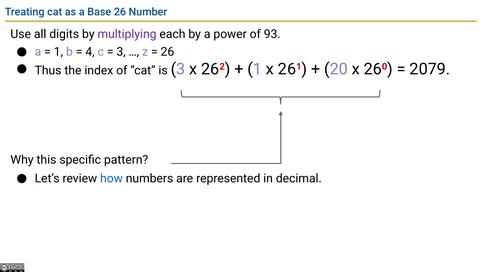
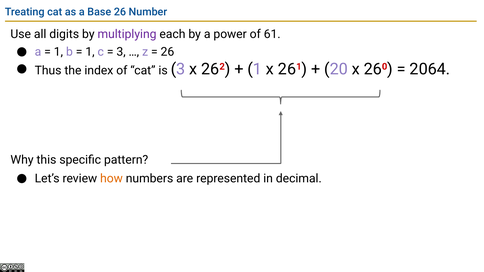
93: 93 -> 61
4 at (90, 52): 4 -> 1
2079: 2079 -> 2064
how colour: blue -> orange
